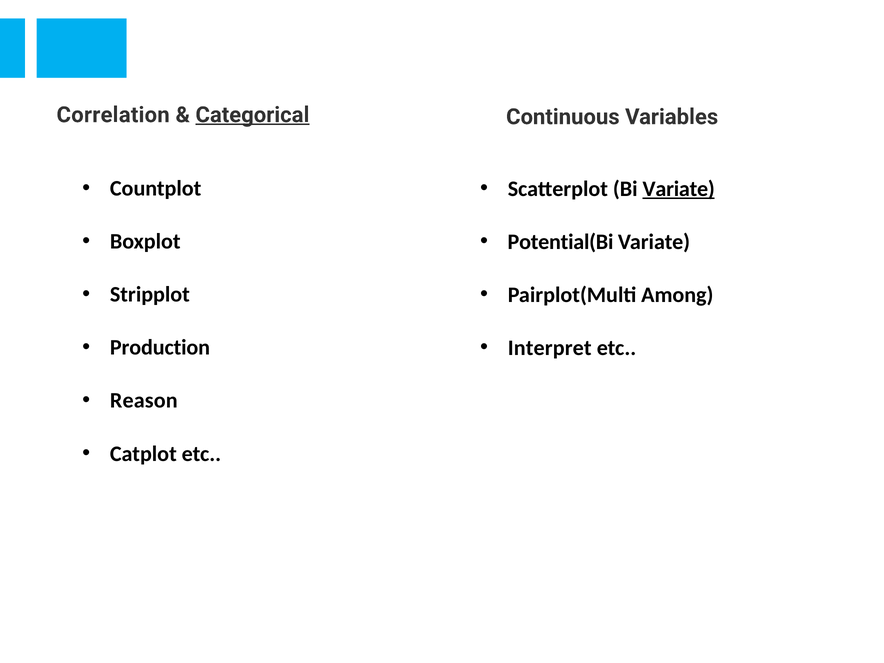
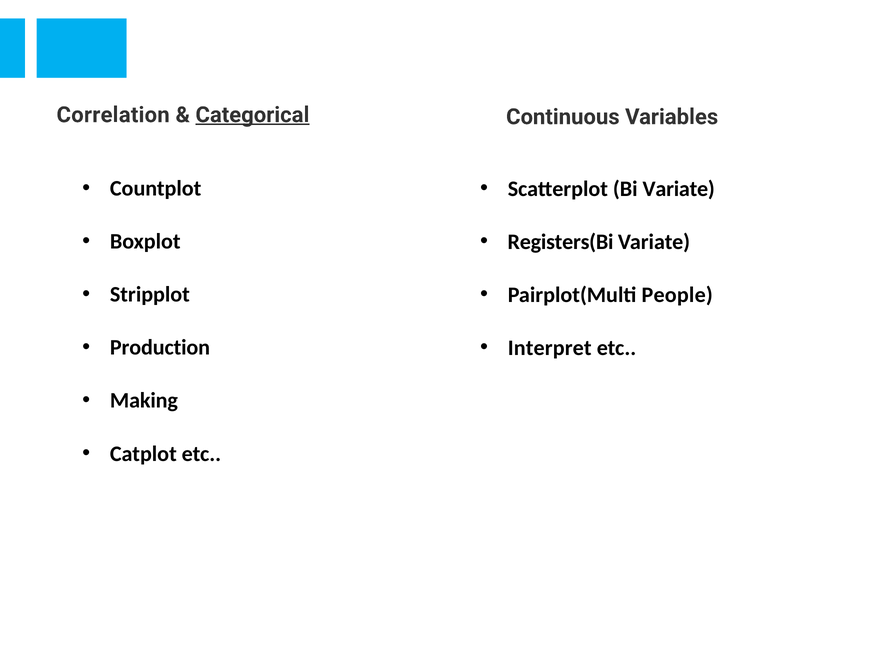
Variate at (679, 189) underline: present -> none
Potential(Bi: Potential(Bi -> Registers(Bi
Among: Among -> People
Reason: Reason -> Making
